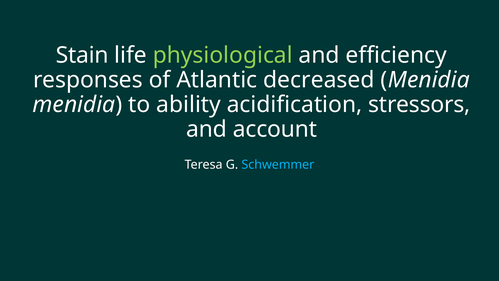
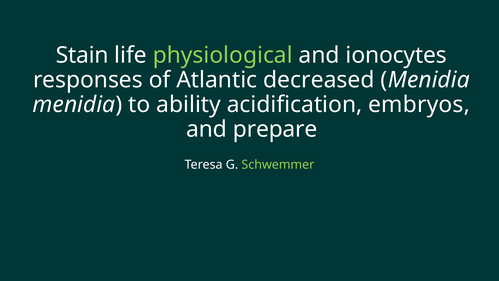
efficiency: efficiency -> ionocytes
stressors: stressors -> embryos
account: account -> prepare
Schwemmer colour: light blue -> light green
